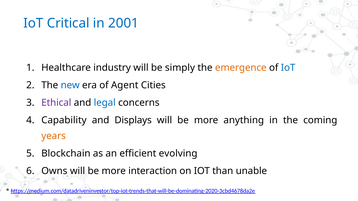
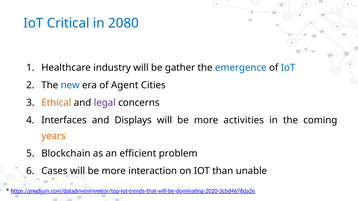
2001: 2001 -> 2080
simply: simply -> gather
emergence colour: orange -> blue
Ethical colour: purple -> orange
legal colour: blue -> purple
Capability: Capability -> Interfaces
anything: anything -> activities
evolving: evolving -> problem
Owns: Owns -> Cases
